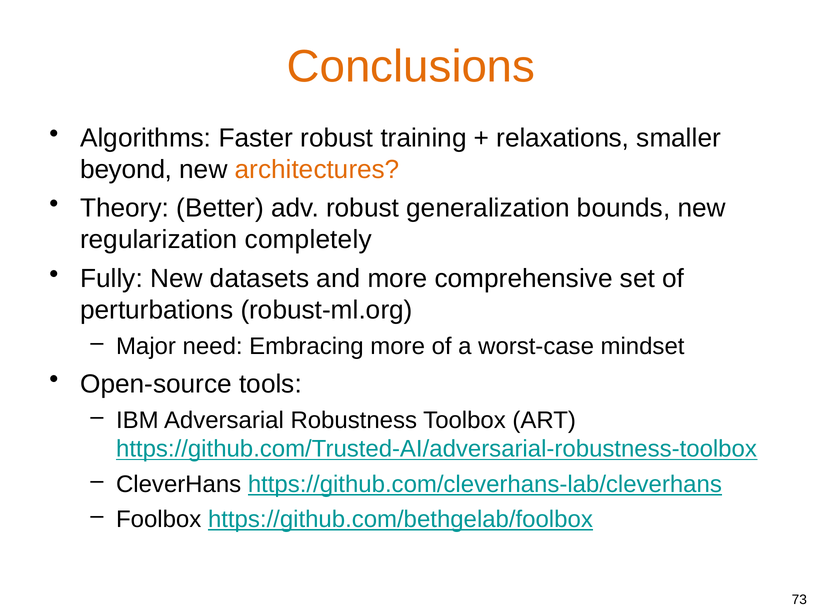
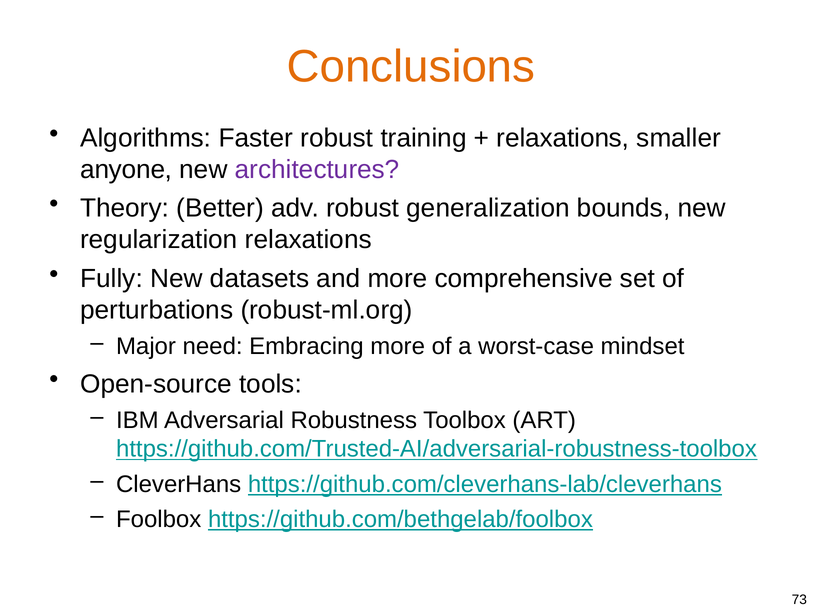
beyond: beyond -> anyone
architectures colour: orange -> purple
regularization completely: completely -> relaxations
